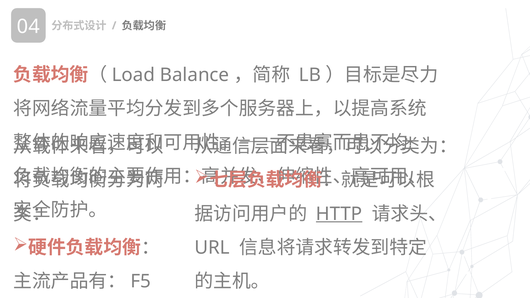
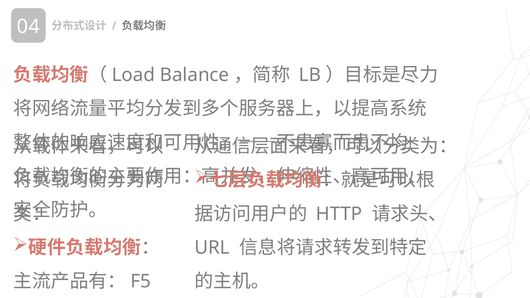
HTTP at (339, 214) underline: present -> none
